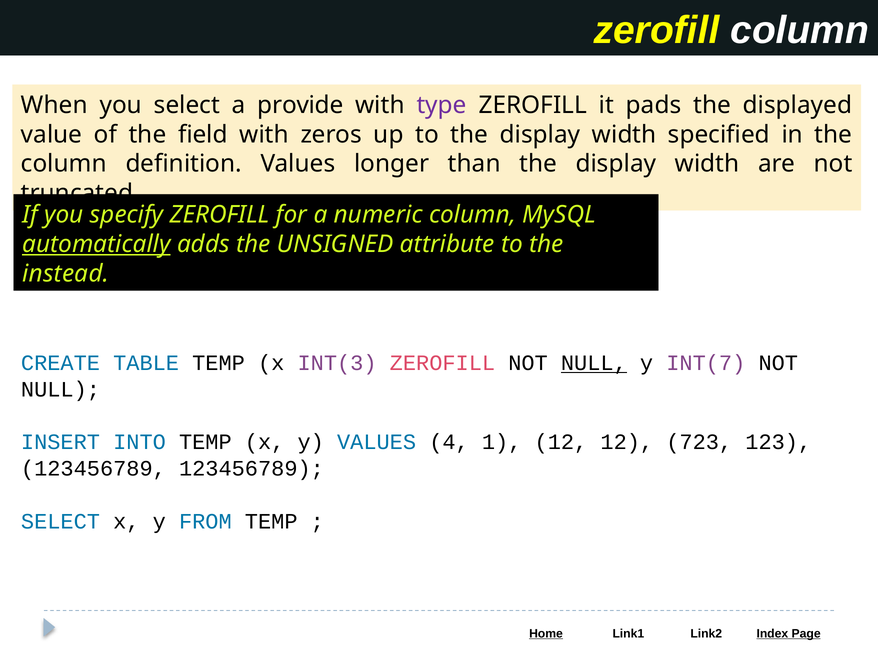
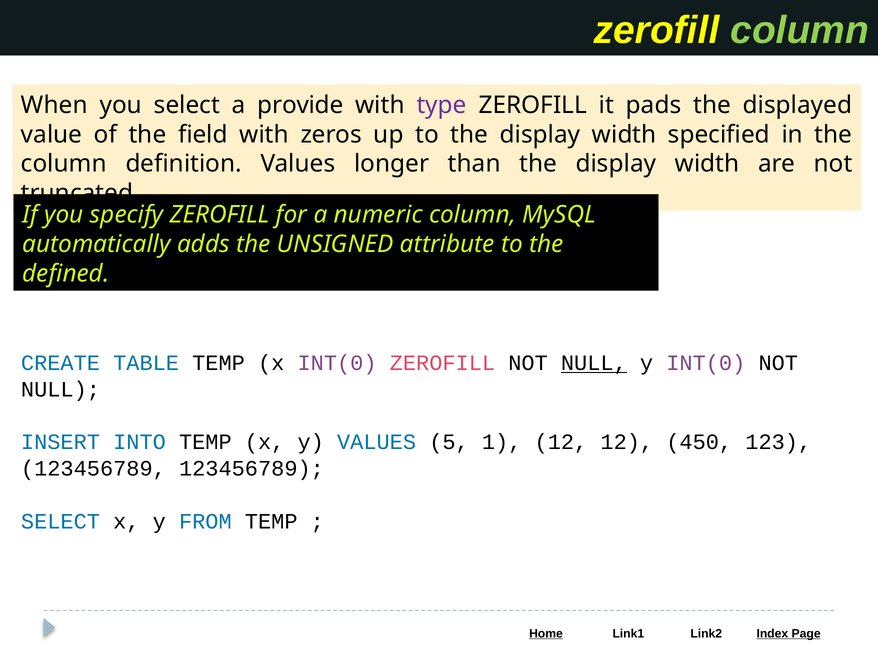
column at (800, 30) colour: white -> light green
automatically underline: present -> none
instead: instead -> defined
x INT(3: INT(3 -> INT(0
y INT(7: INT(7 -> INT(0
4: 4 -> 5
723: 723 -> 450
